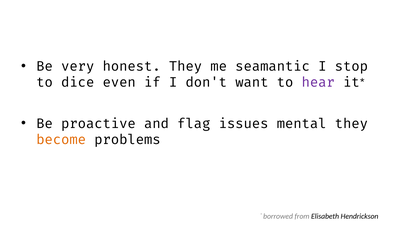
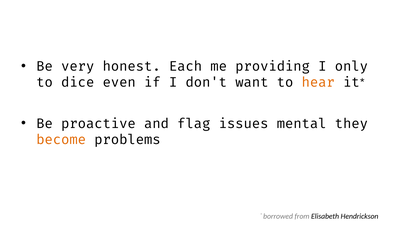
honest They: They -> Each
seamantic: seamantic -> providing
stop: stop -> only
hear colour: purple -> orange
